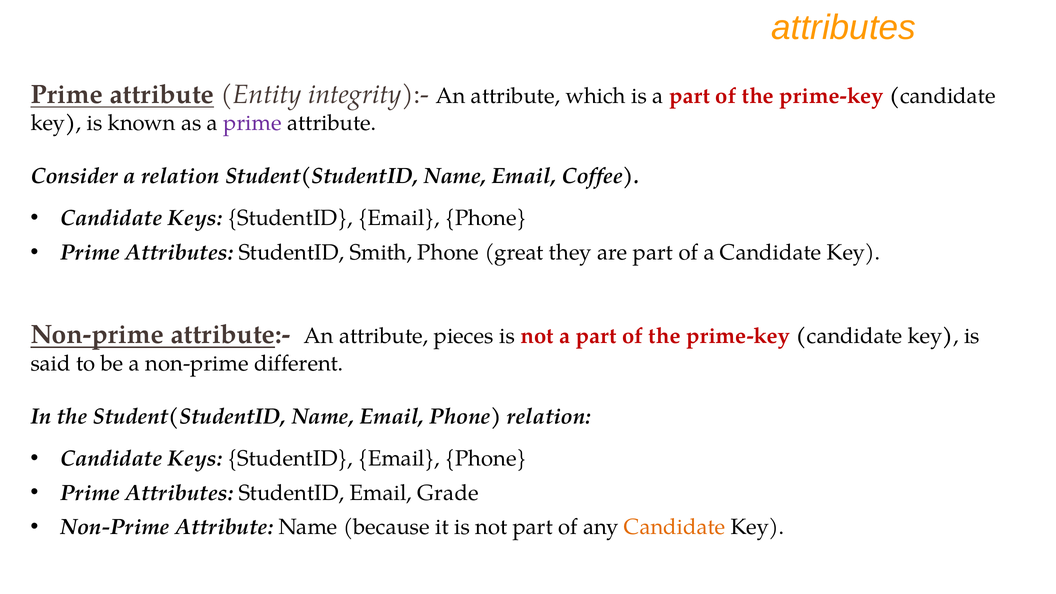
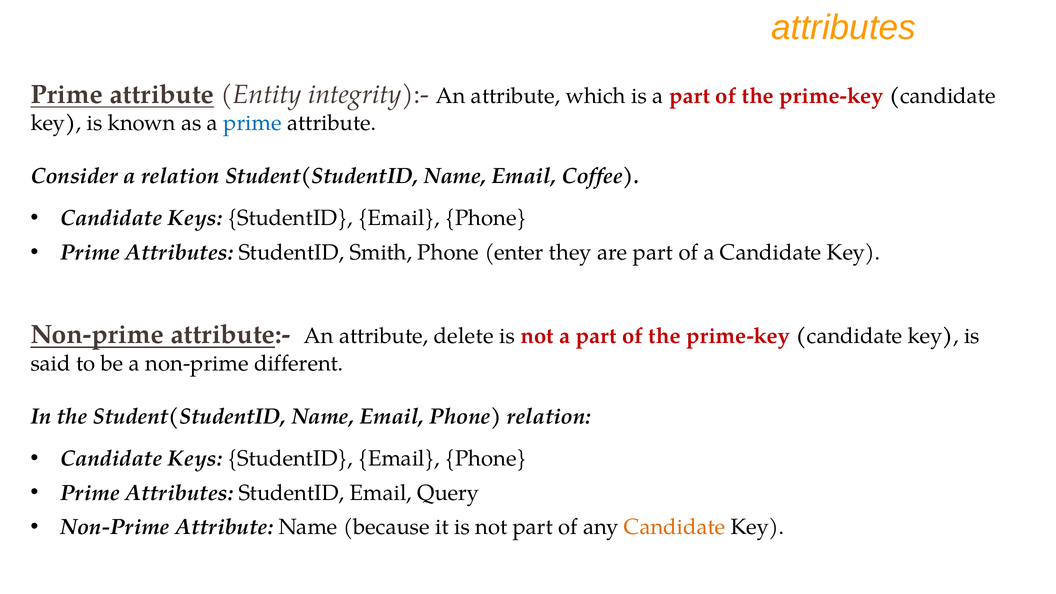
prime at (253, 123) colour: purple -> blue
great: great -> enter
pieces: pieces -> delete
Grade: Grade -> Query
